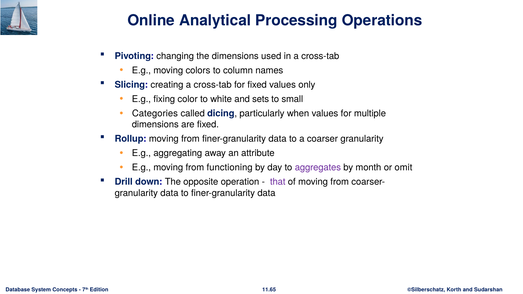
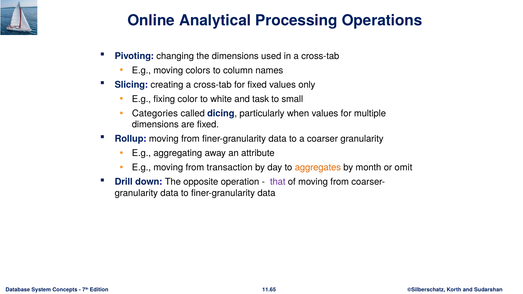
sets: sets -> task
functioning: functioning -> transaction
aggregates colour: purple -> orange
